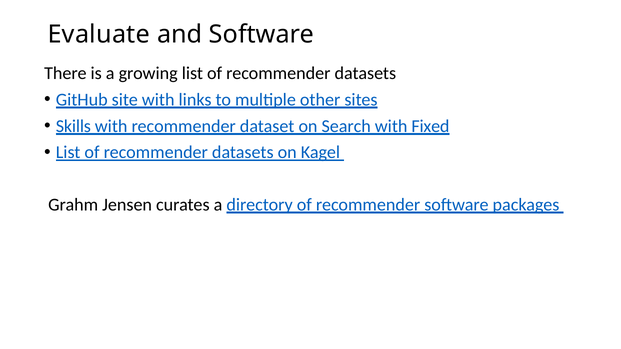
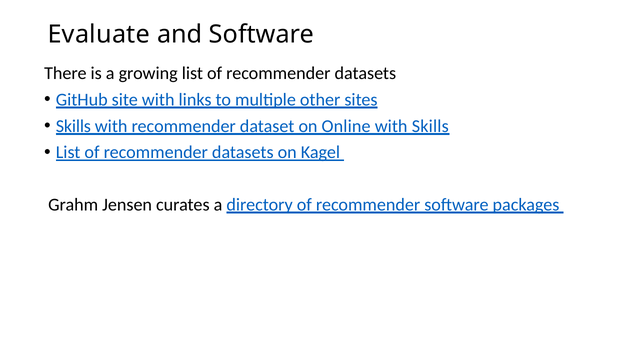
Search: Search -> Online
with Fixed: Fixed -> Skills
